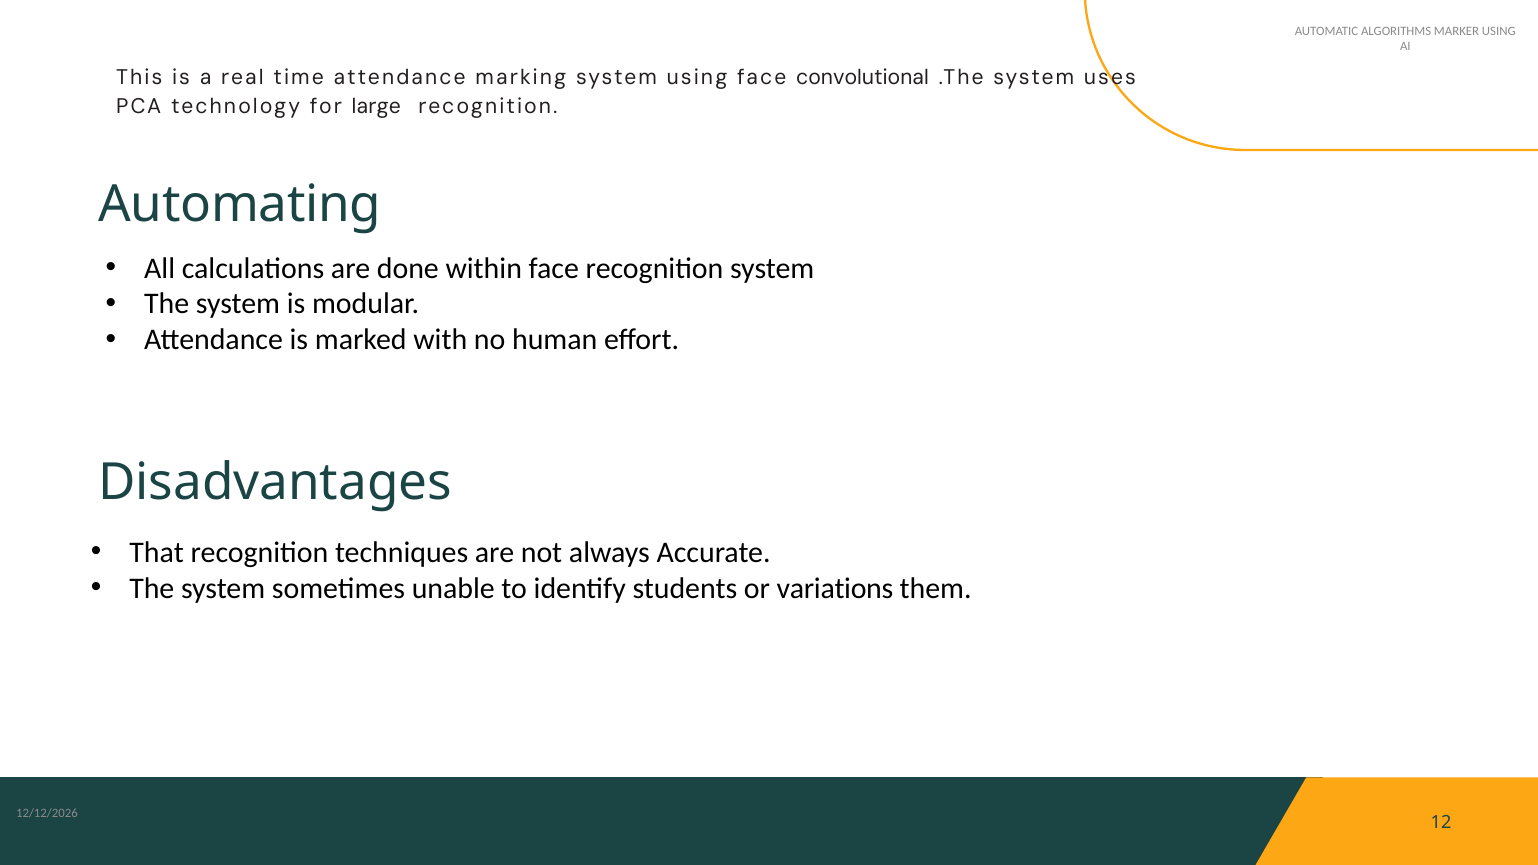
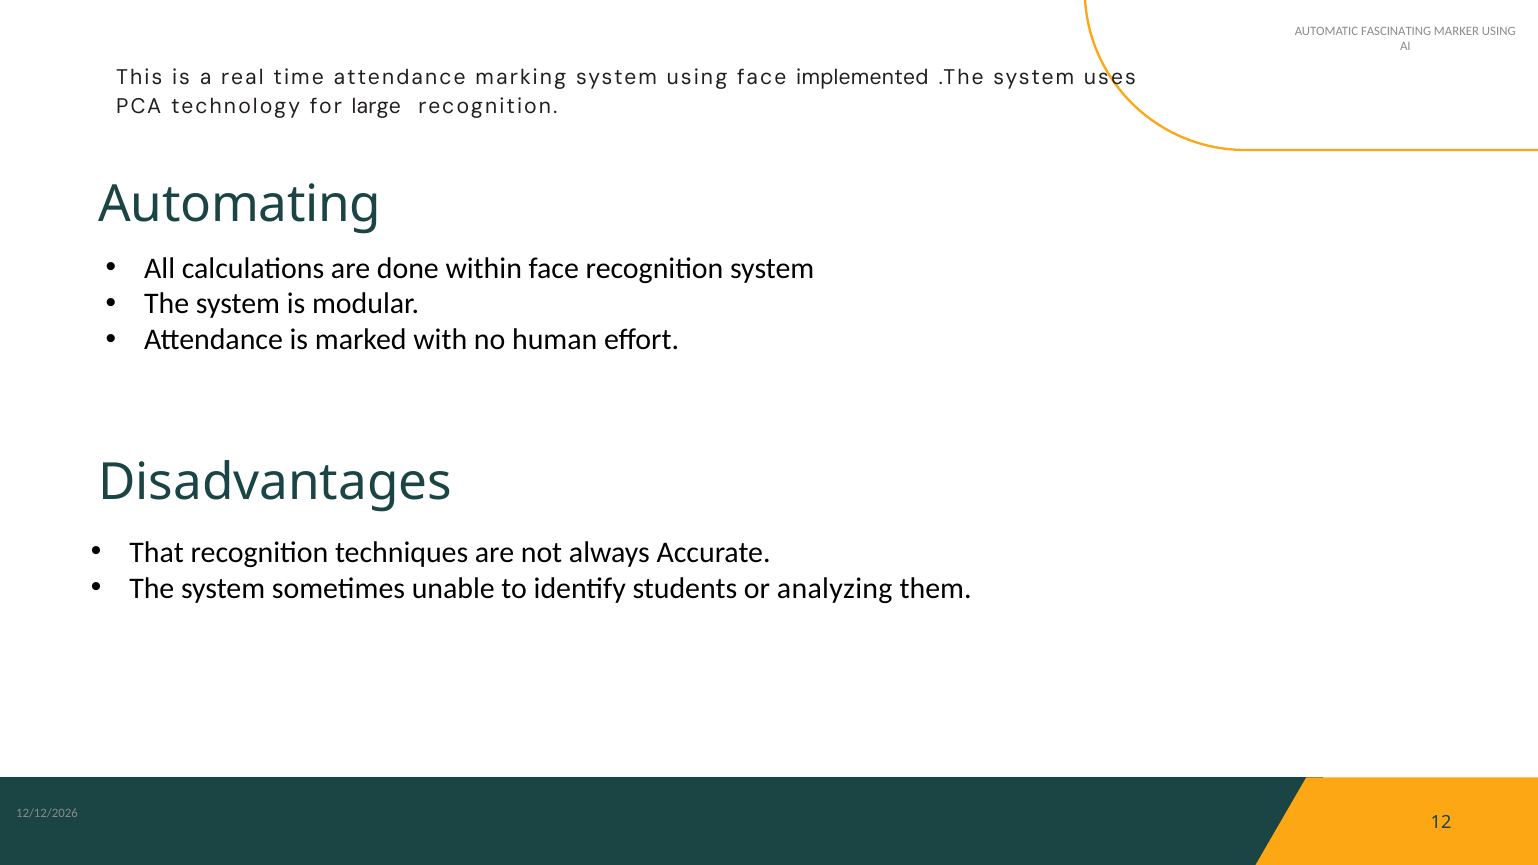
ALGORITHMS: ALGORITHMS -> FASCINATING
convolutional: convolutional -> implemented
variations: variations -> analyzing
